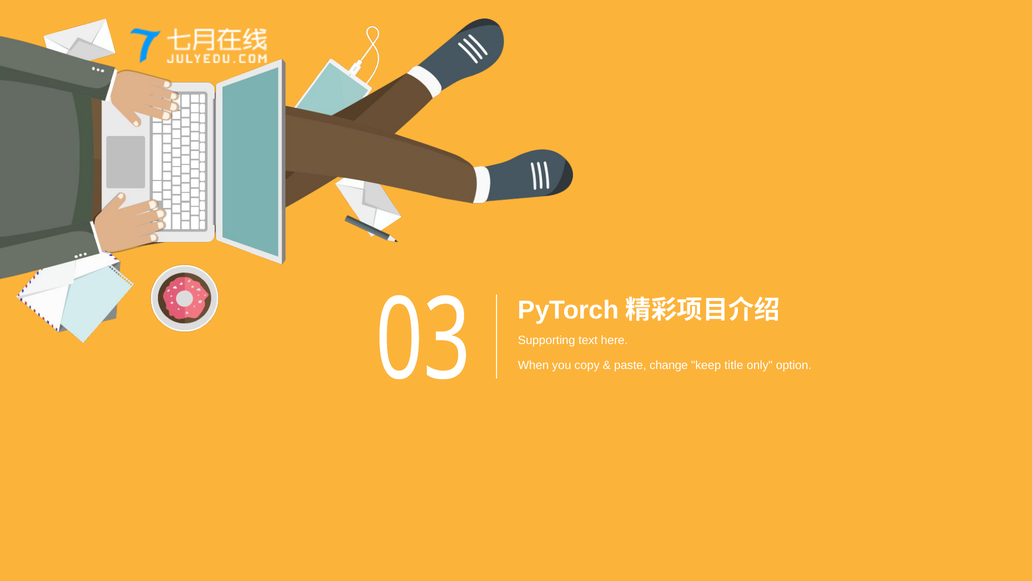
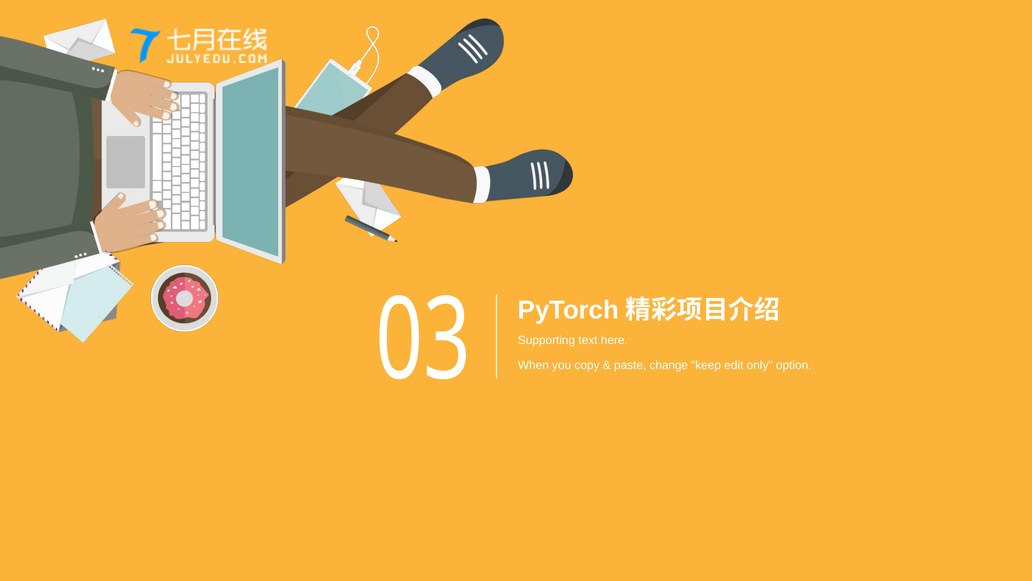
title: title -> edit
